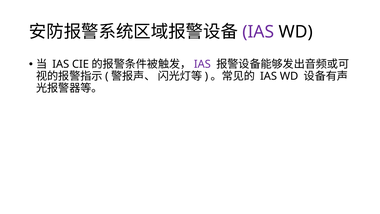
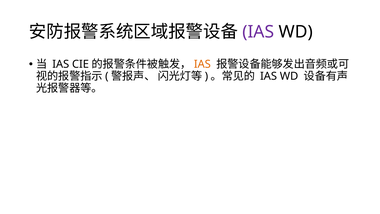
IAS at (202, 64) colour: purple -> orange
